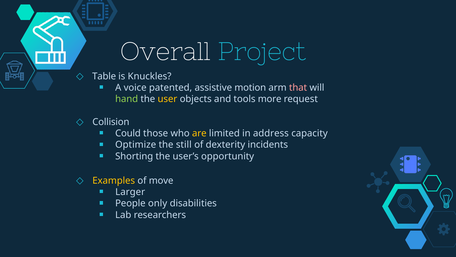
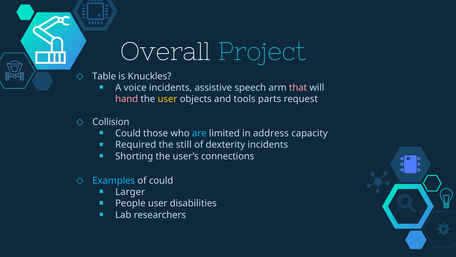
voice patented: patented -> incidents
motion: motion -> speech
hand colour: light green -> pink
more: more -> parts
are colour: yellow -> light blue
Optimize: Optimize -> Required
opportunity: opportunity -> connections
Examples colour: yellow -> light blue
of move: move -> could
People only: only -> user
